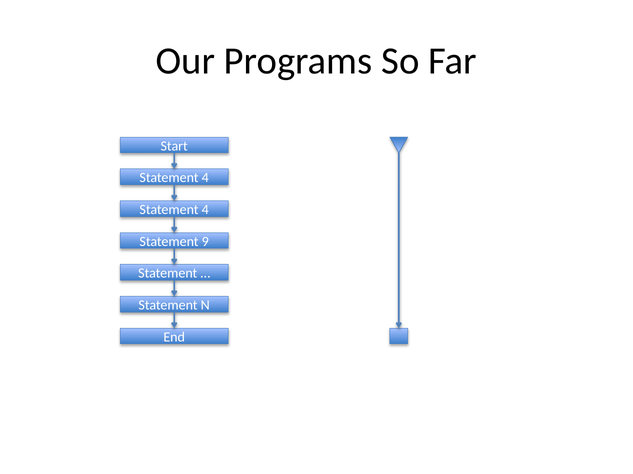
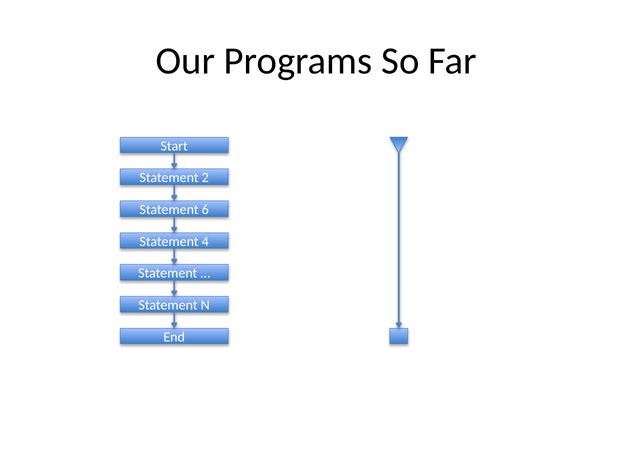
4 at (205, 178): 4 -> 2
4 at (205, 210): 4 -> 6
9: 9 -> 4
